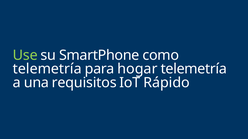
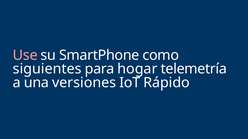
Use colour: light green -> pink
telemetría at (47, 69): telemetría -> siguientes
requisitos: requisitos -> versiones
